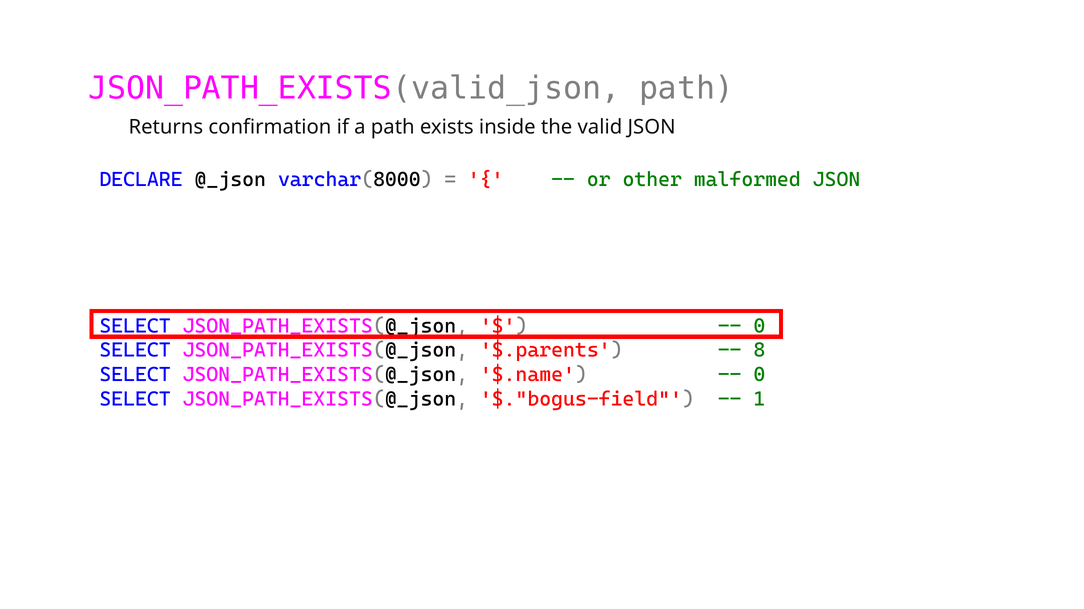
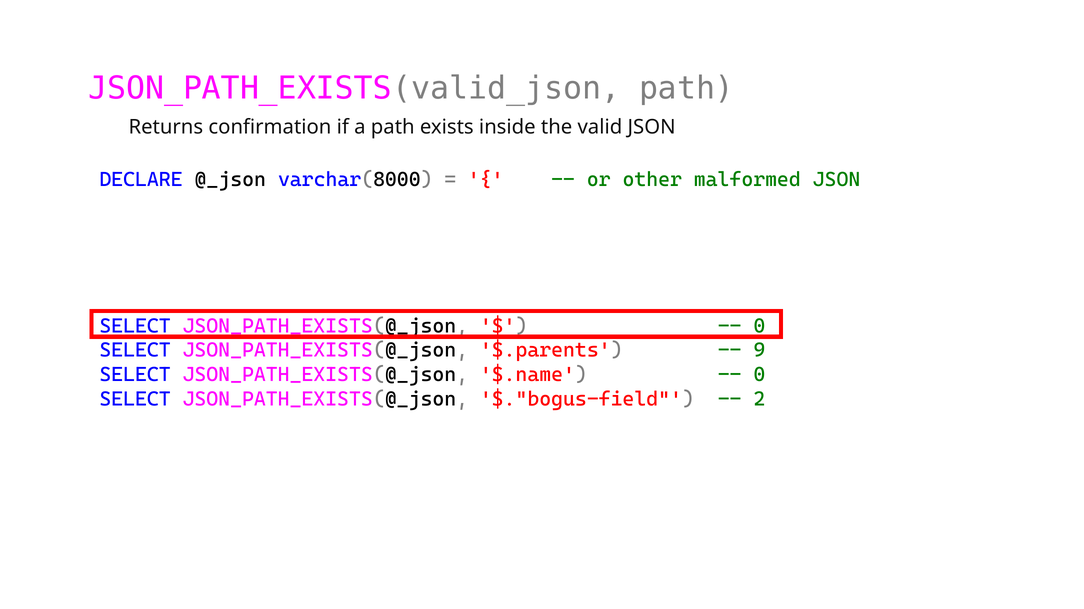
8: 8 -> 9
1: 1 -> 2
